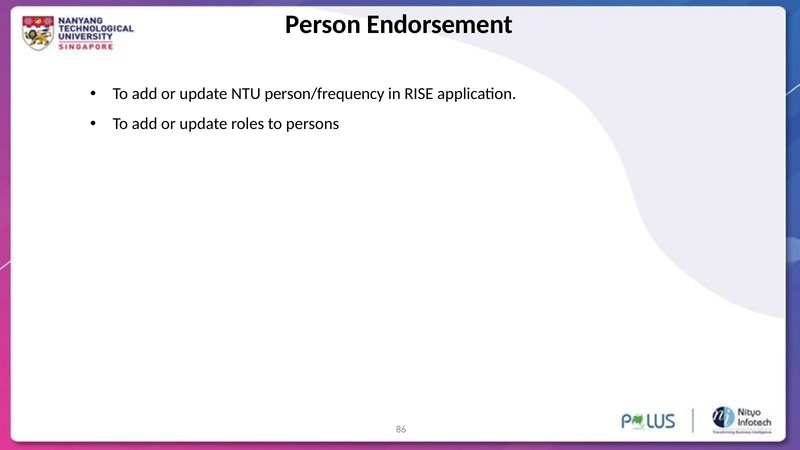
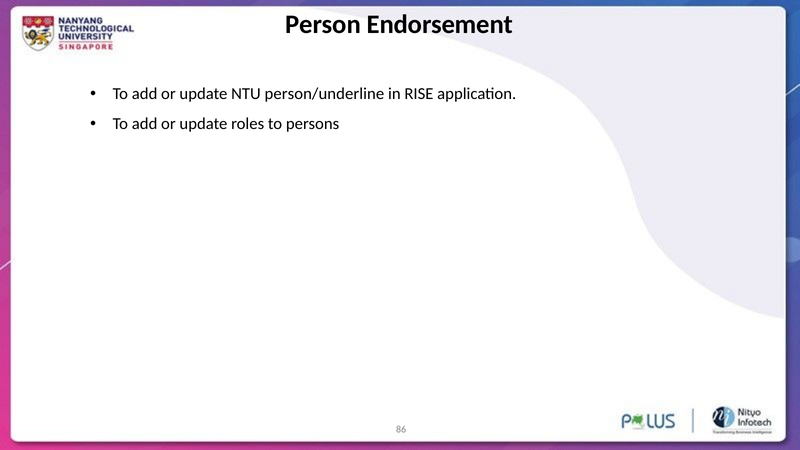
person/frequency: person/frequency -> person/underline
